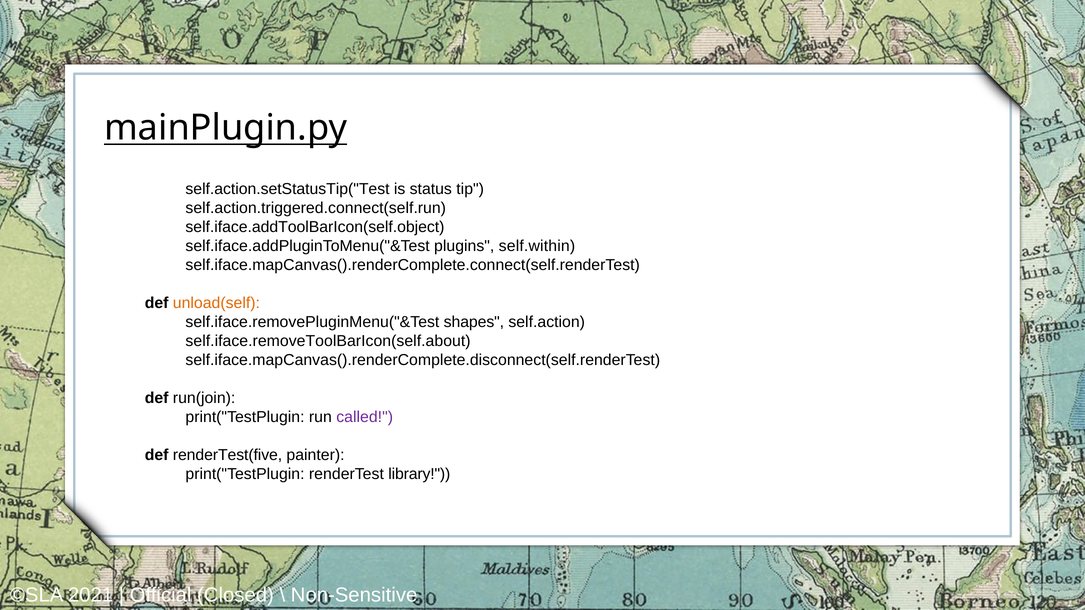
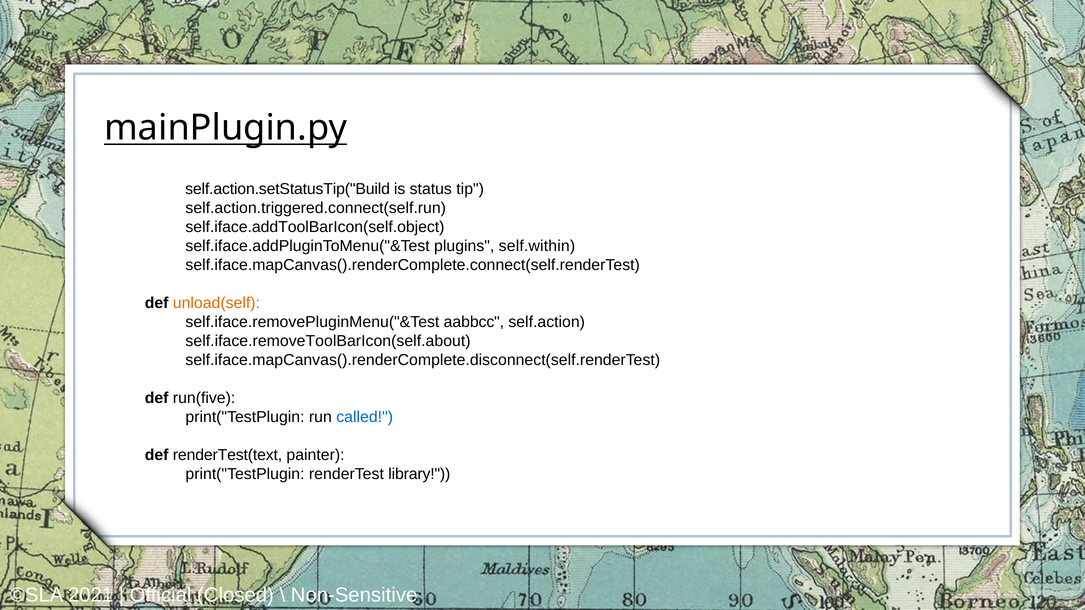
self.action.setStatusTip("Test: self.action.setStatusTip("Test -> self.action.setStatusTip("Build
shapes: shapes -> aabbcc
run(join: run(join -> run(five
called colour: purple -> blue
renderTest(five: renderTest(five -> renderTest(text
